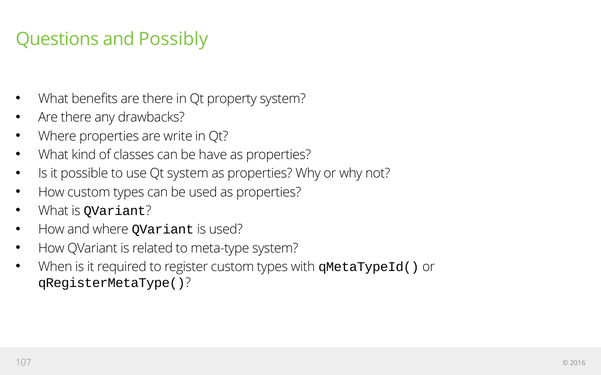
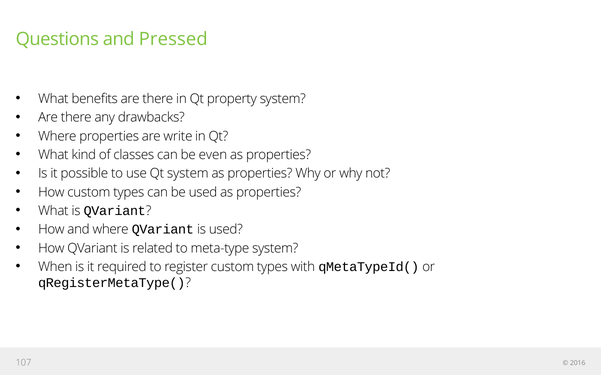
Possibly: Possibly -> Pressed
have: have -> even
